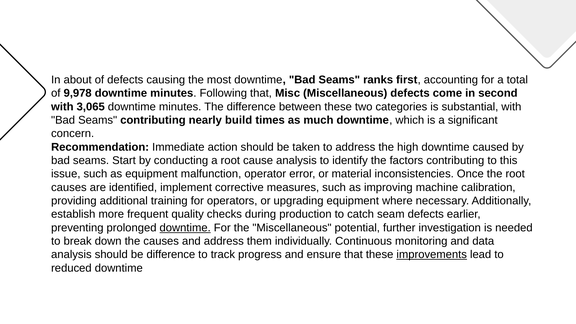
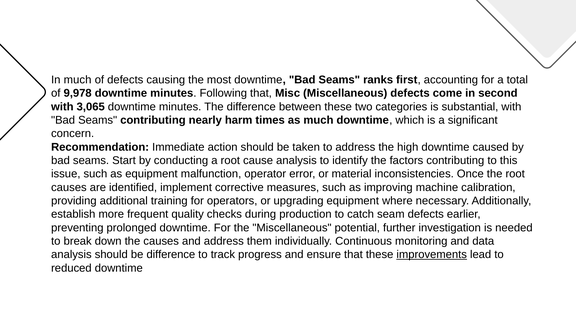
In about: about -> much
build: build -> harm
downtime at (185, 228) underline: present -> none
